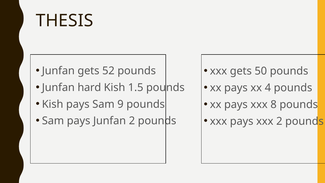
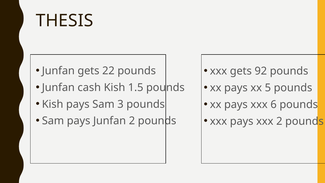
52: 52 -> 22
50: 50 -> 92
hard: hard -> cash
4: 4 -> 5
9: 9 -> 3
8: 8 -> 6
